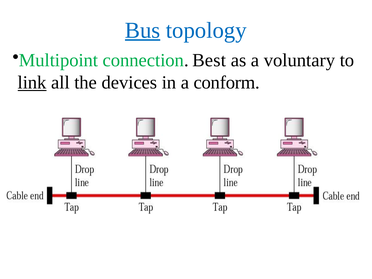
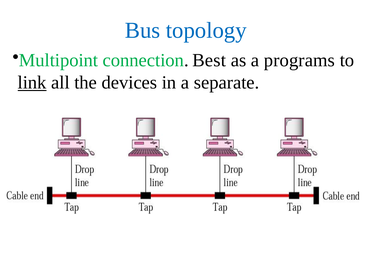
Bus underline: present -> none
voluntary: voluntary -> programs
conform: conform -> separate
